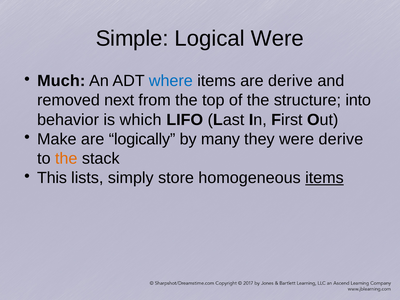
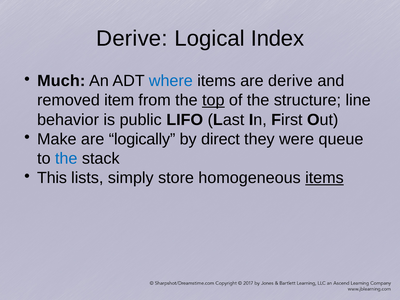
Simple at (132, 39): Simple -> Derive
Logical Were: Were -> Index
next: next -> item
top underline: none -> present
into: into -> line
which: which -> public
many: many -> direct
were derive: derive -> queue
the at (66, 158) colour: orange -> blue
